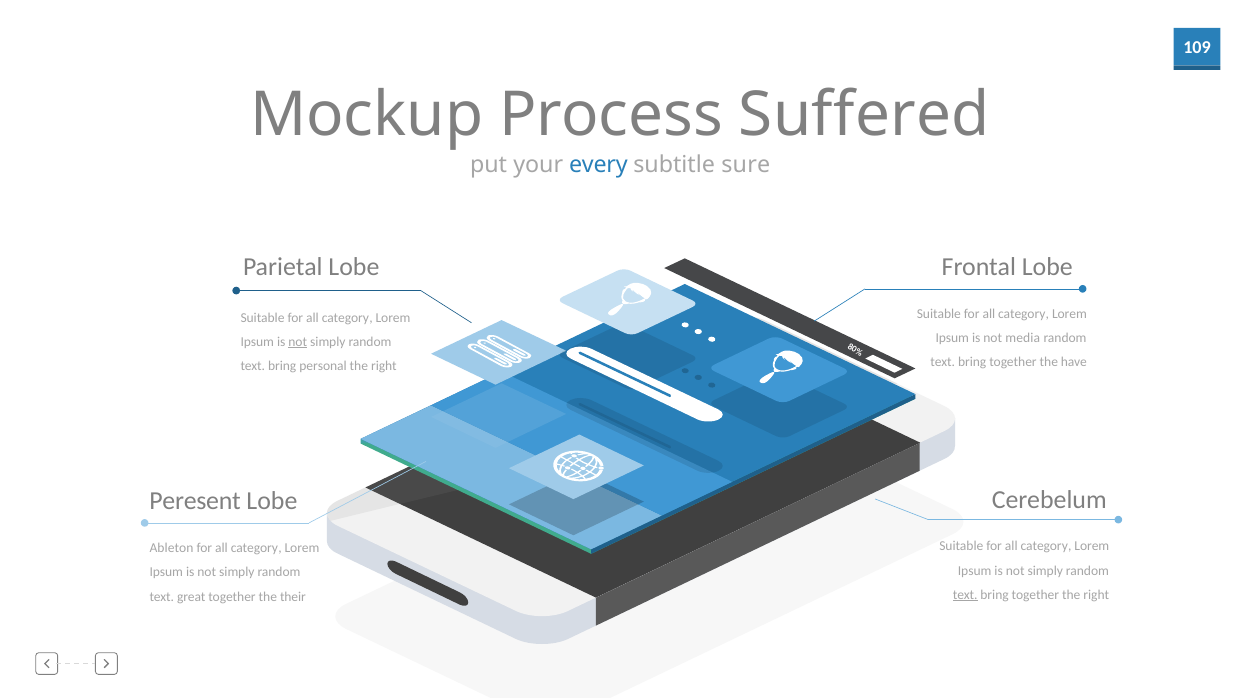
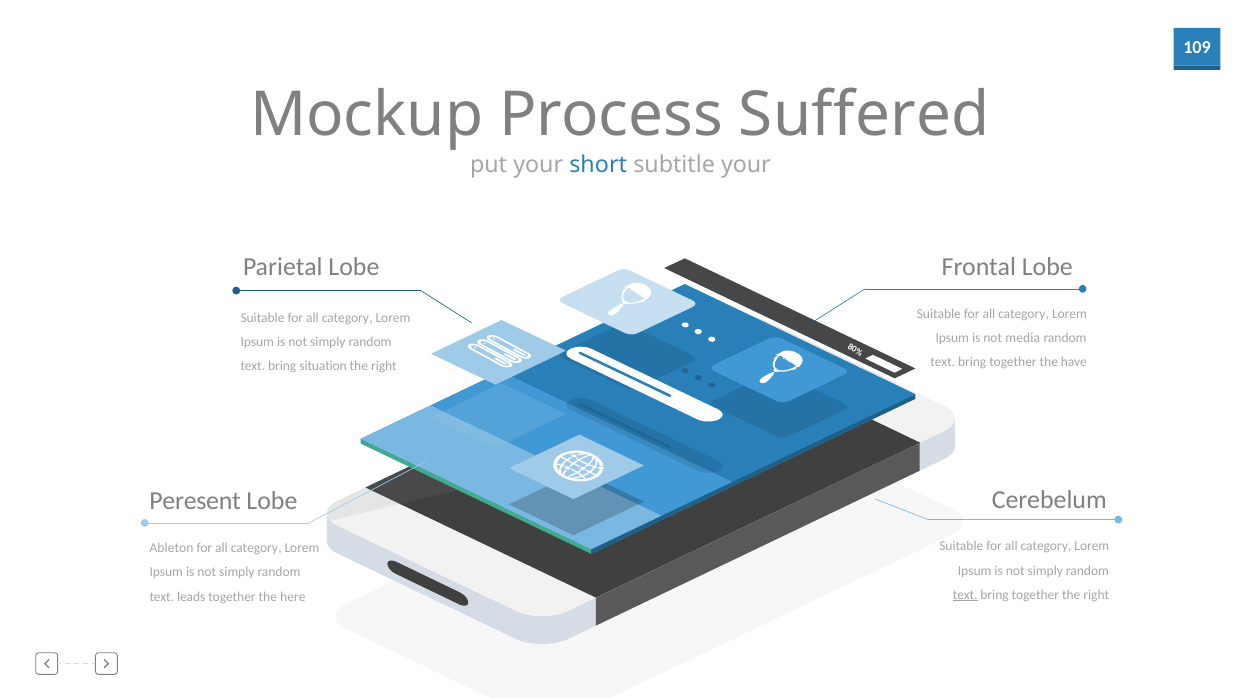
every: every -> short
subtitle sure: sure -> your
not at (298, 342) underline: present -> none
personal: personal -> situation
great: great -> leads
their: their -> here
